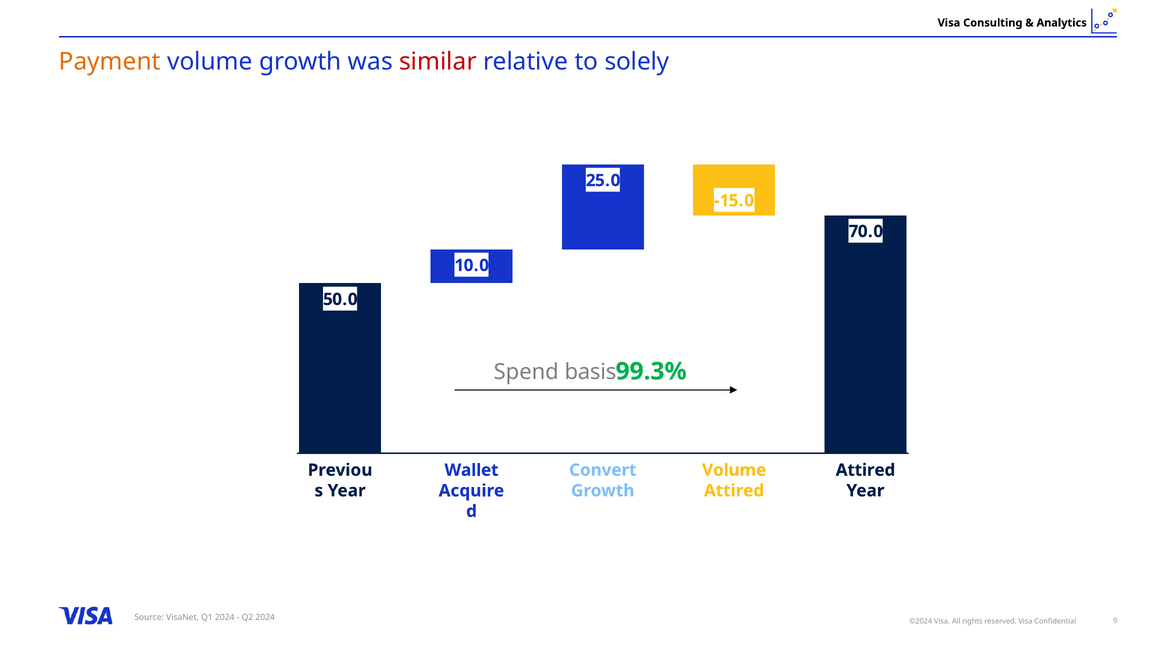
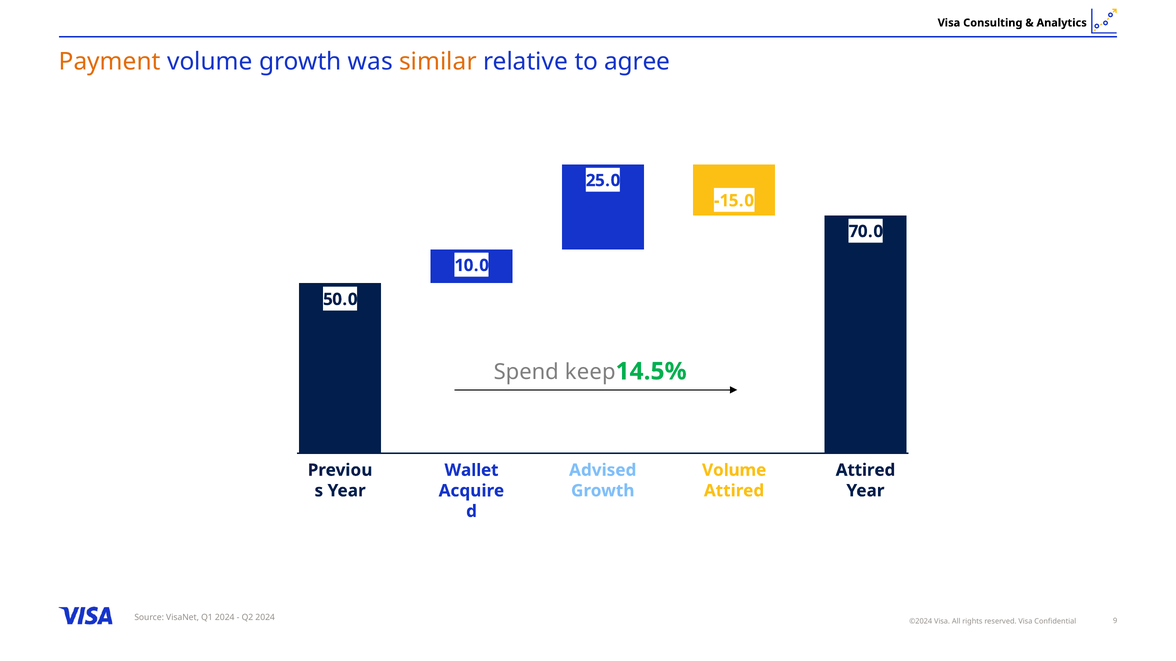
similar colour: red -> orange
solely: solely -> agree
basis: basis -> keep
99.3%: 99.3% -> 14.5%
Convert: Convert -> Advised
